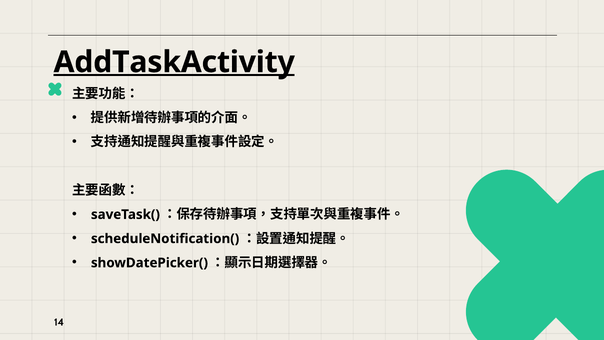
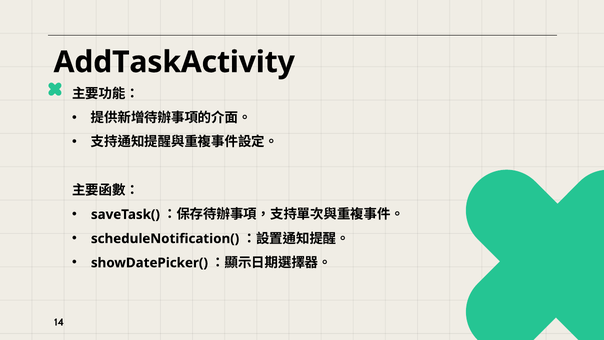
AddTaskActivity underline: present -> none
